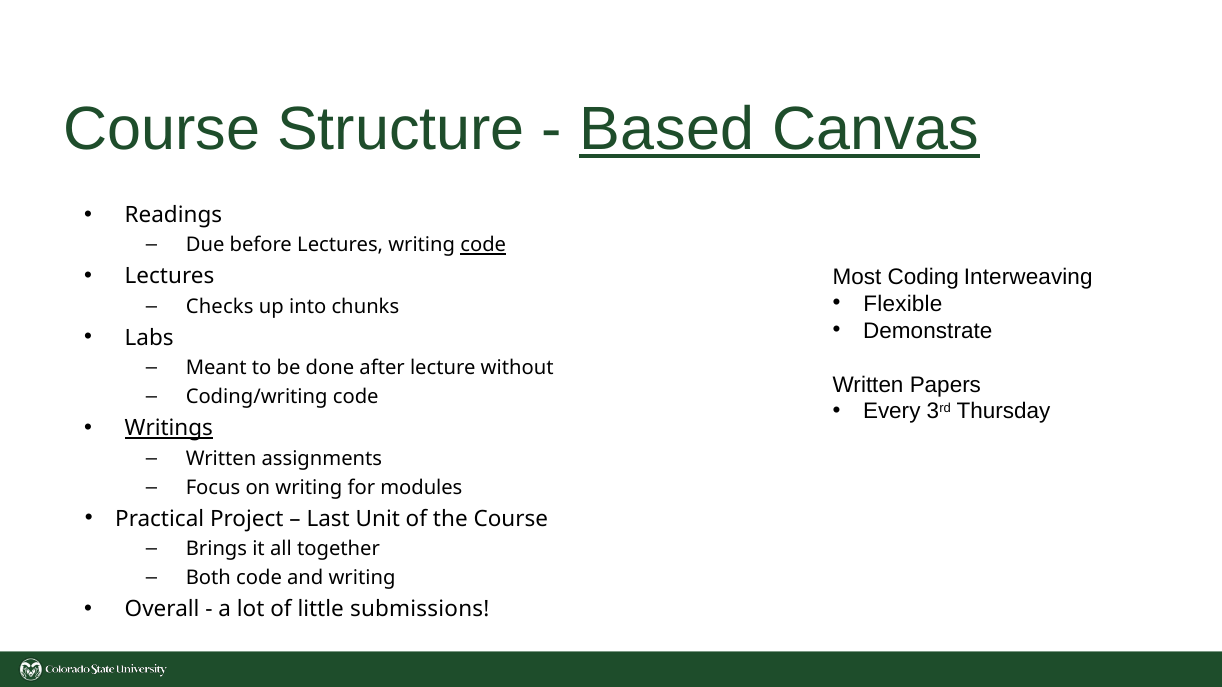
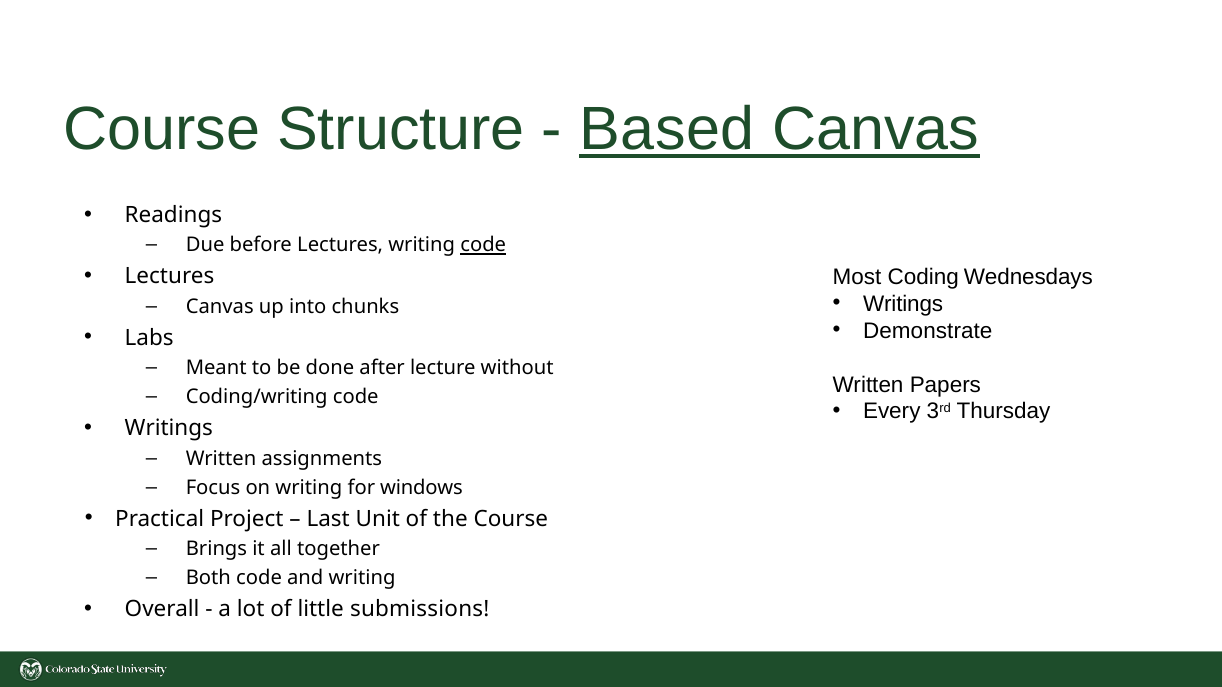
Interweaving: Interweaving -> Wednesdays
Flexible at (903, 304): Flexible -> Writings
Checks at (220, 307): Checks -> Canvas
Writings at (169, 429) underline: present -> none
modules: modules -> windows
